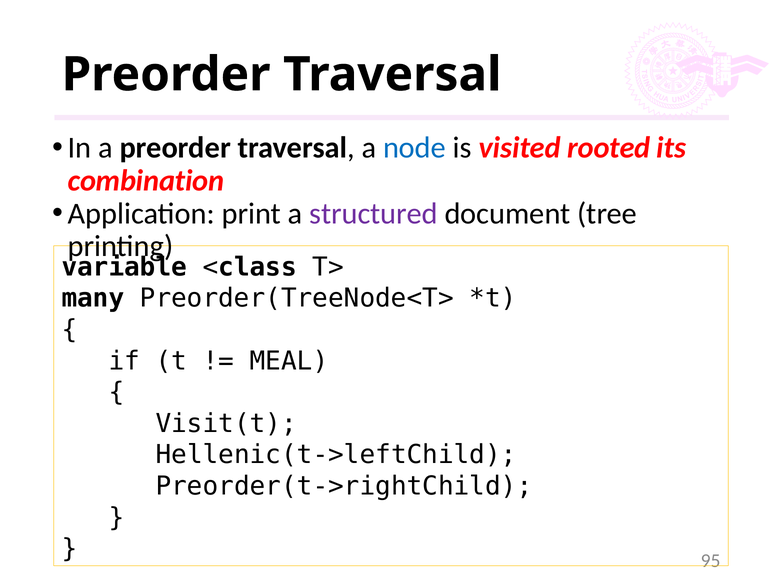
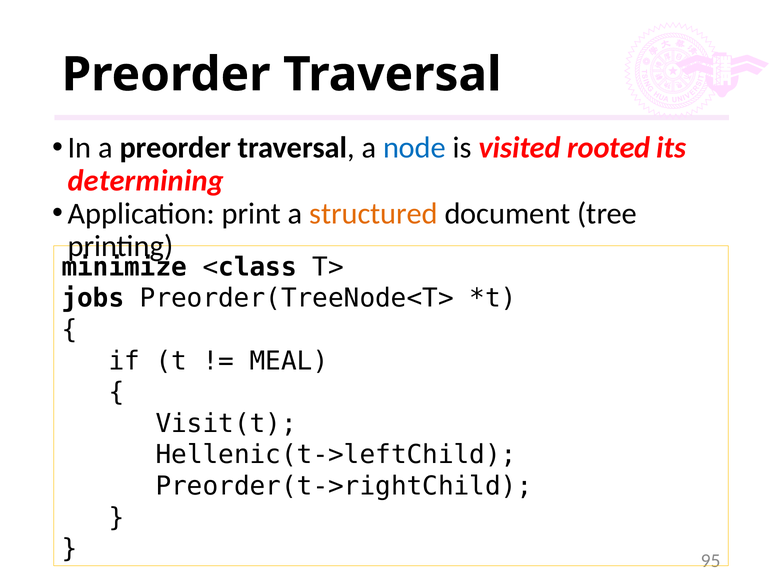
combination: combination -> determining
structured colour: purple -> orange
variable: variable -> minimize
many: many -> jobs
